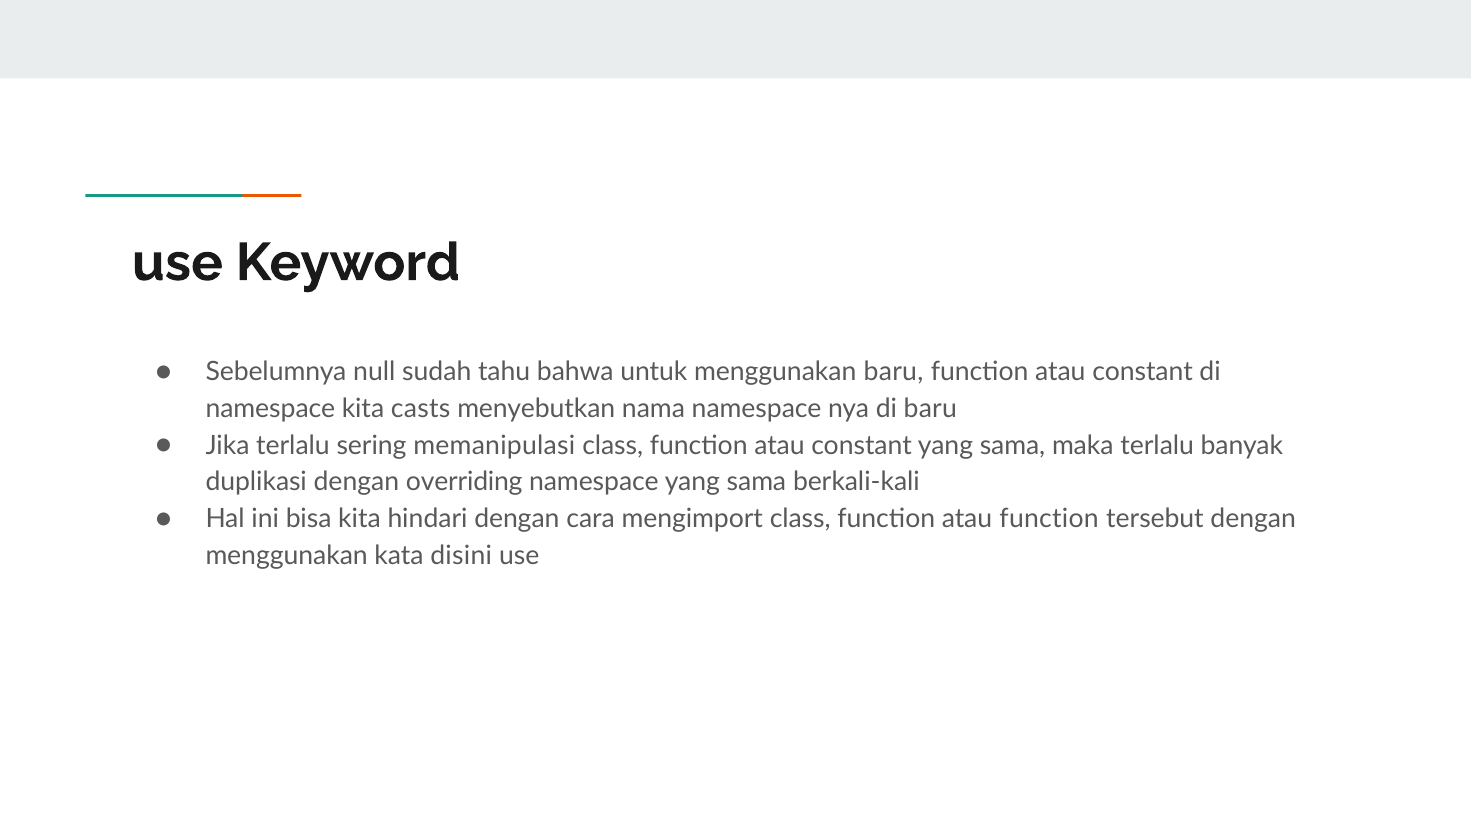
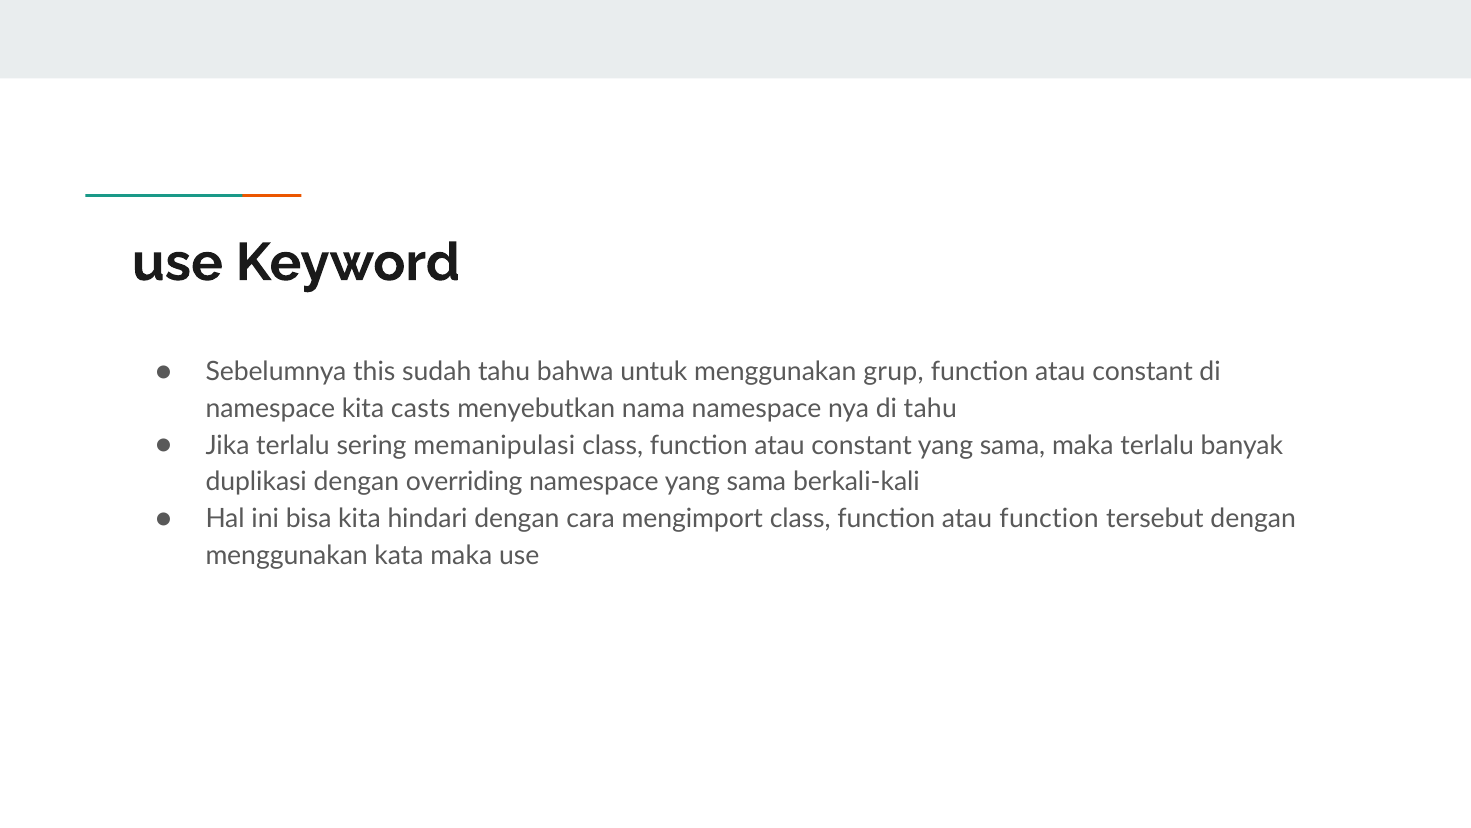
null: null -> this
menggunakan baru: baru -> grup
di baru: baru -> tahu
kata disini: disini -> maka
